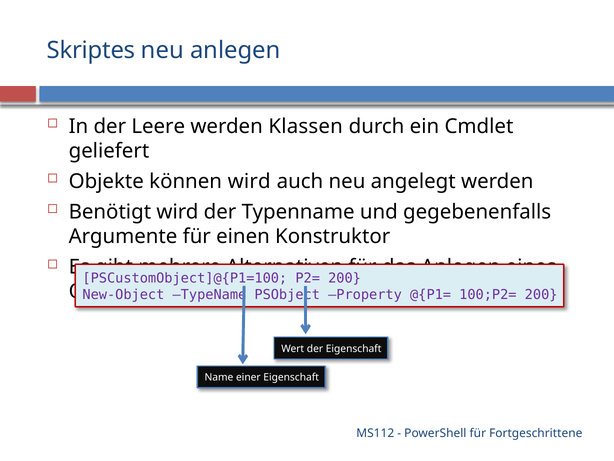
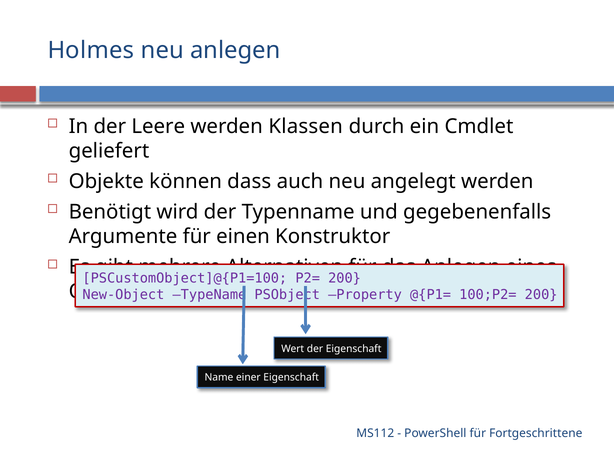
Skriptes: Skriptes -> Holmes
können wird: wird -> dass
